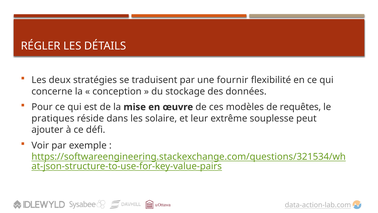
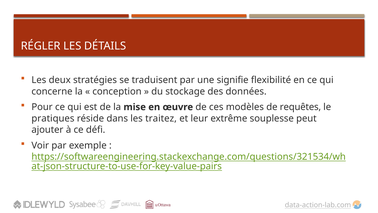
fournir: fournir -> signifie
solaire: solaire -> traitez
